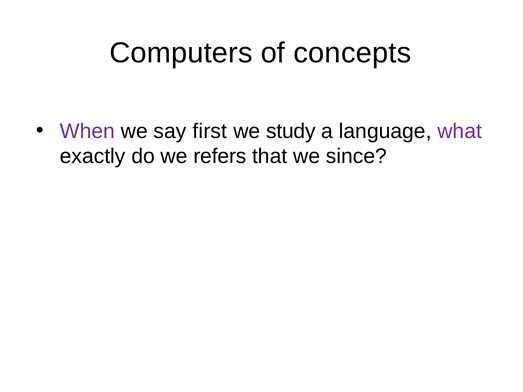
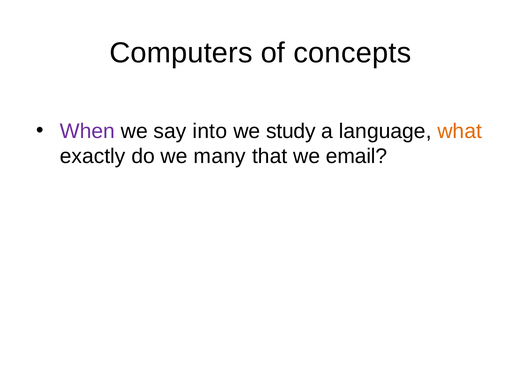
first: first -> into
what colour: purple -> orange
refers: refers -> many
since: since -> email
